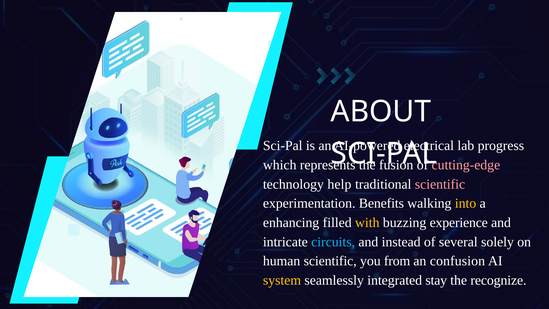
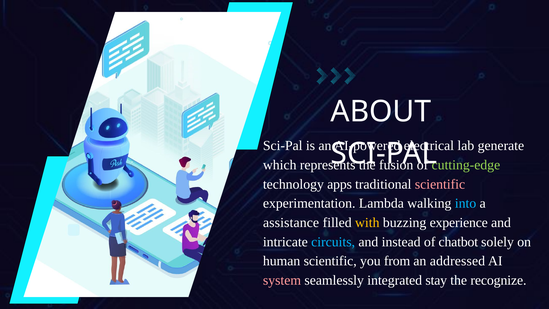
progress: progress -> generate
cutting-edge colour: pink -> light green
help: help -> apps
Benefits: Benefits -> Lambda
into colour: yellow -> light blue
enhancing: enhancing -> assistance
several: several -> chatbot
confusion: confusion -> addressed
system colour: yellow -> pink
